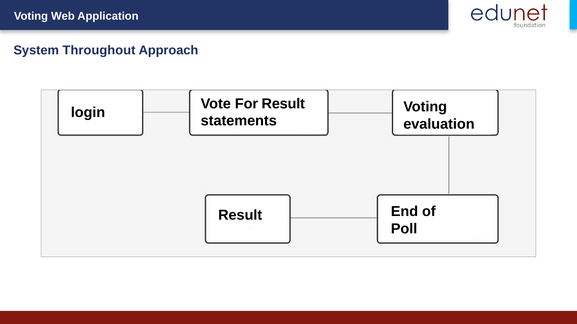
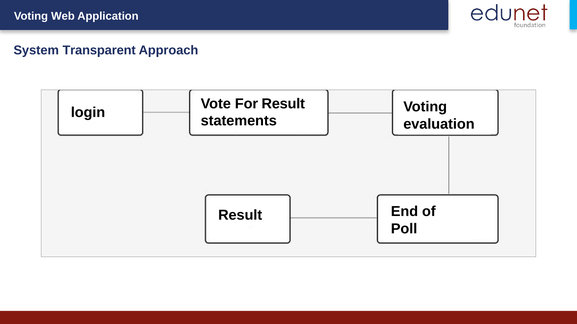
Throughout: Throughout -> Transparent
